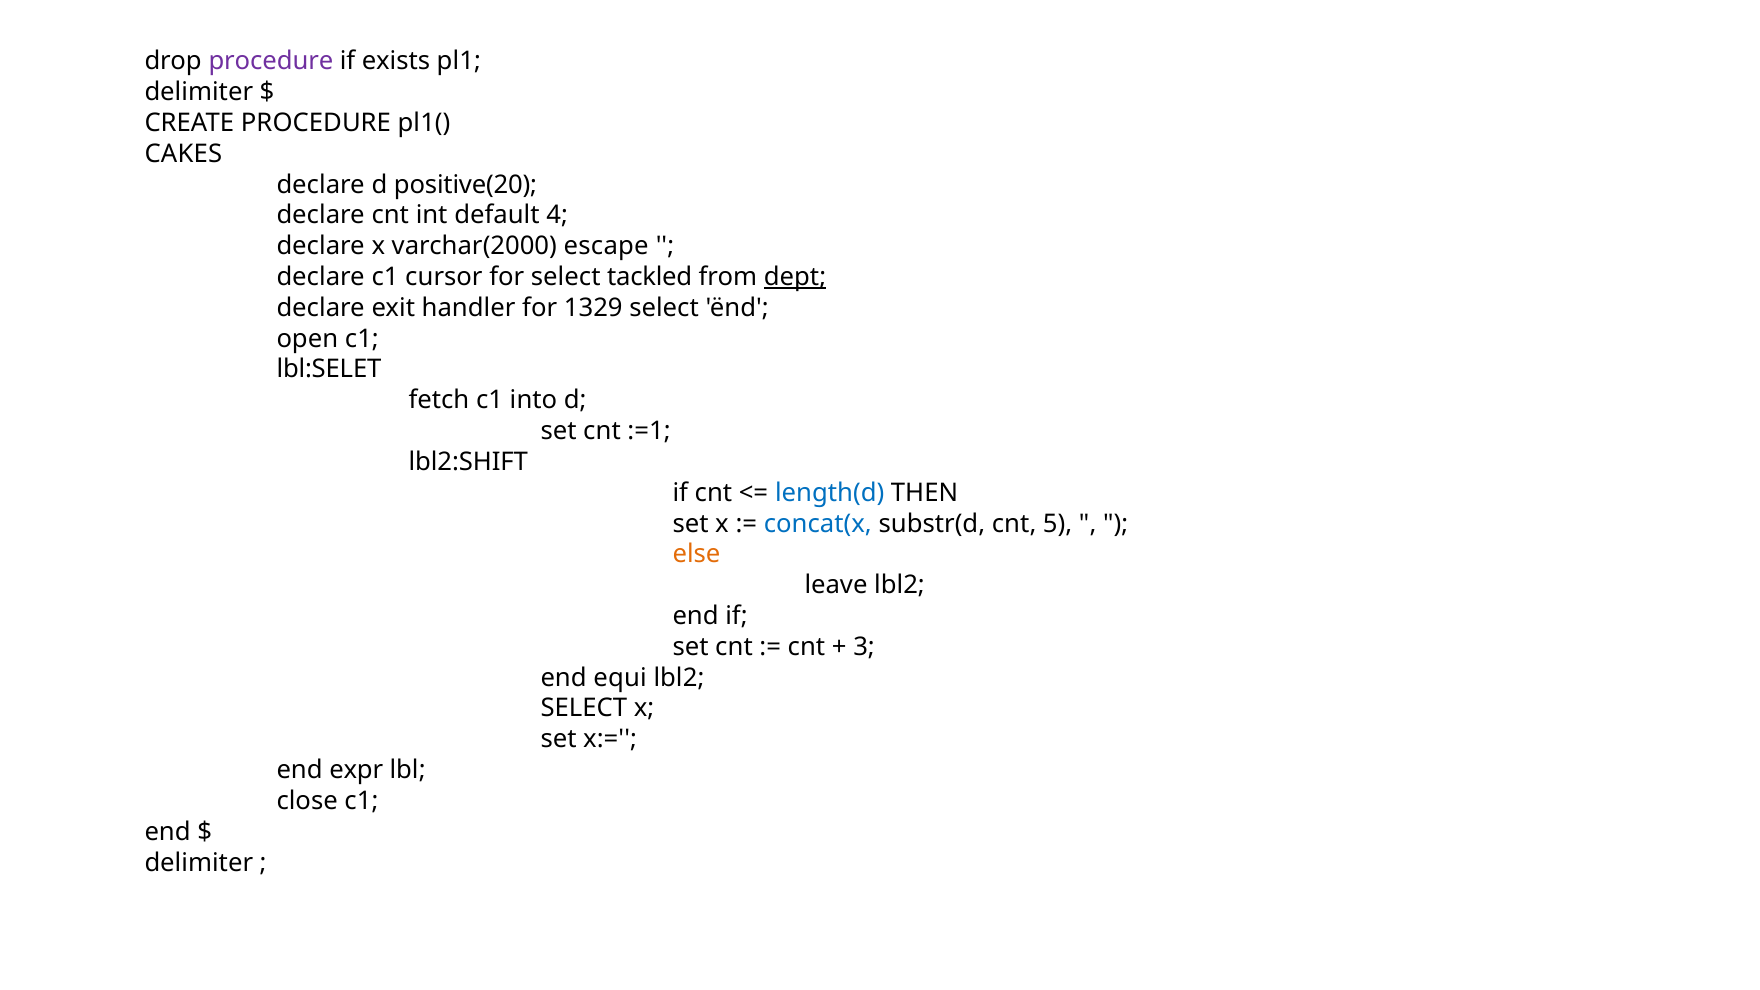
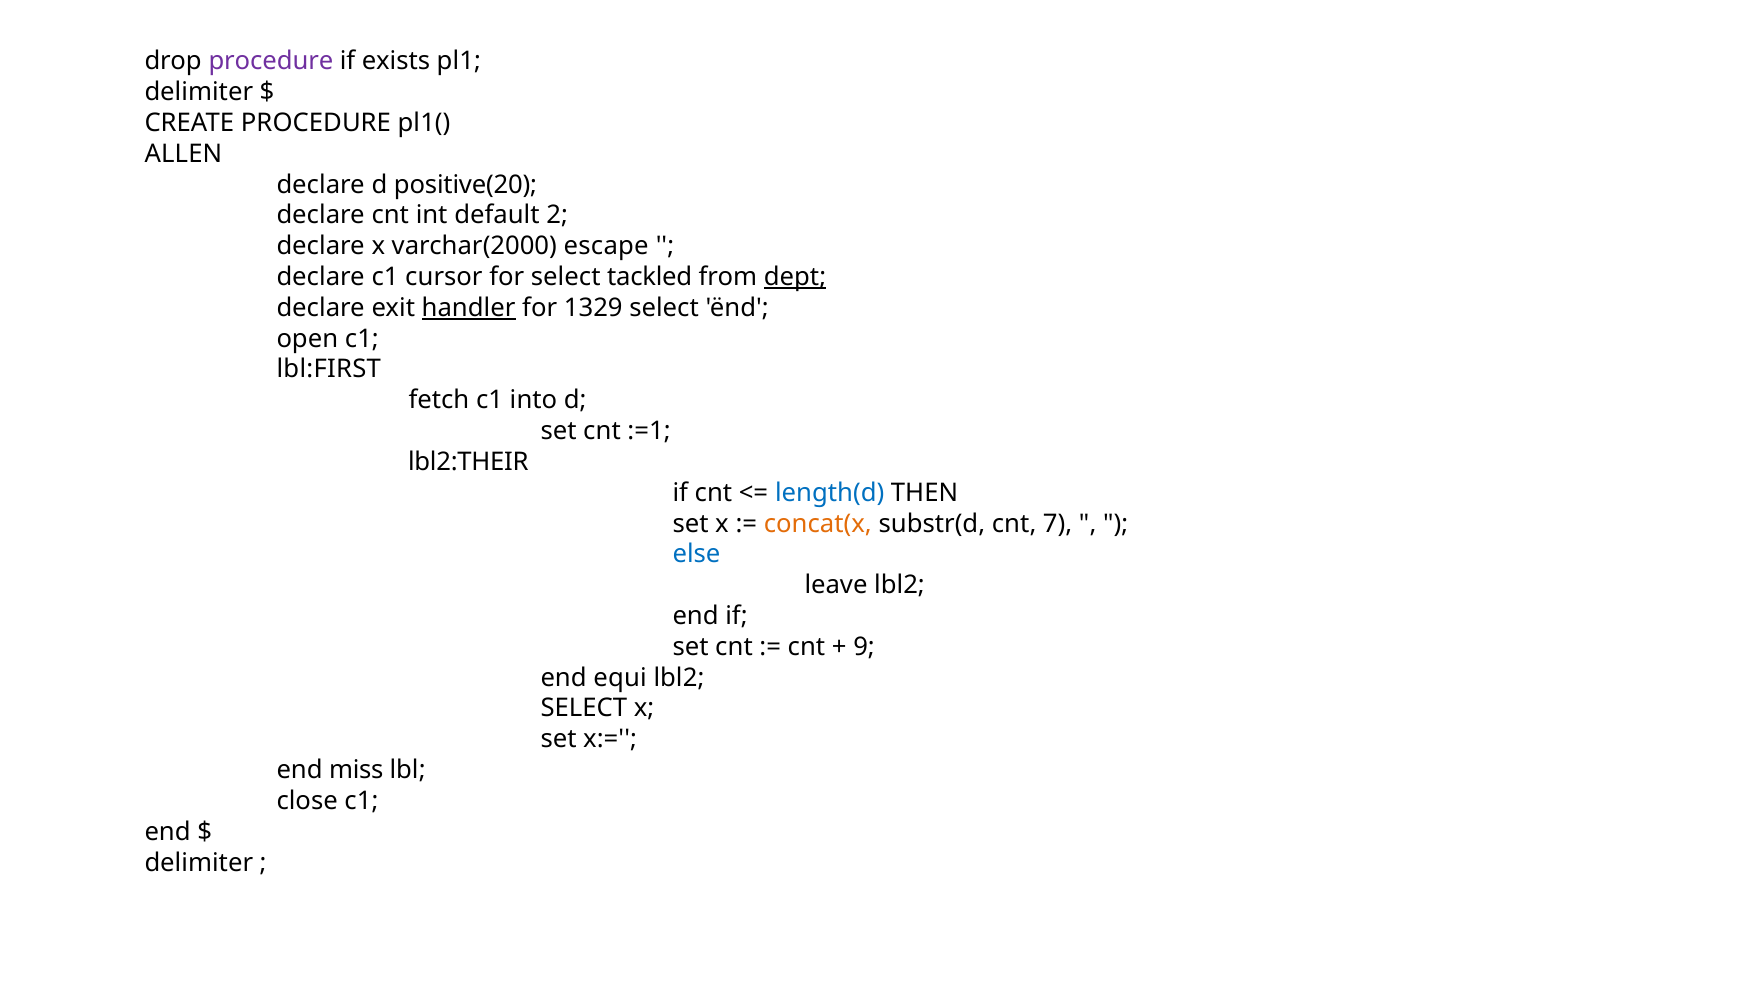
CAKES: CAKES -> ALLEN
4: 4 -> 2
handler underline: none -> present
lbl:SELET: lbl:SELET -> lbl:FIRST
lbl2:SHIFT: lbl2:SHIFT -> lbl2:THEIR
concat(x colour: blue -> orange
5: 5 -> 7
else colour: orange -> blue
3: 3 -> 9
expr: expr -> miss
